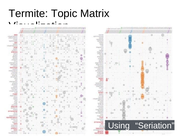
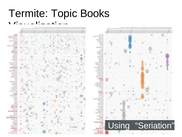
Matrix: Matrix -> Books
